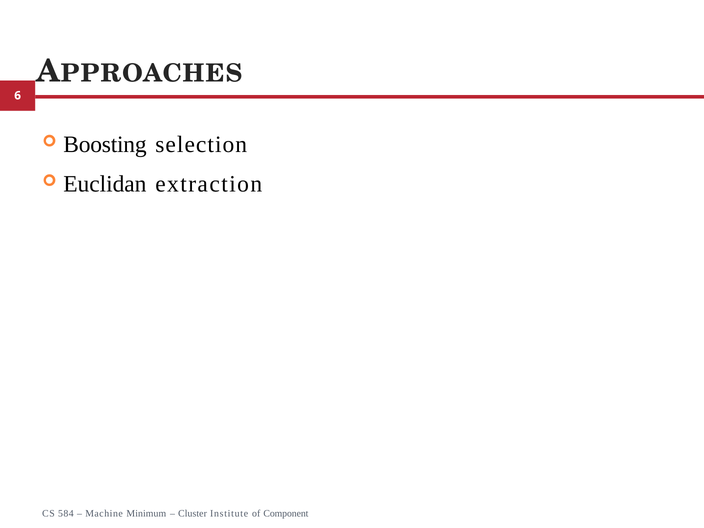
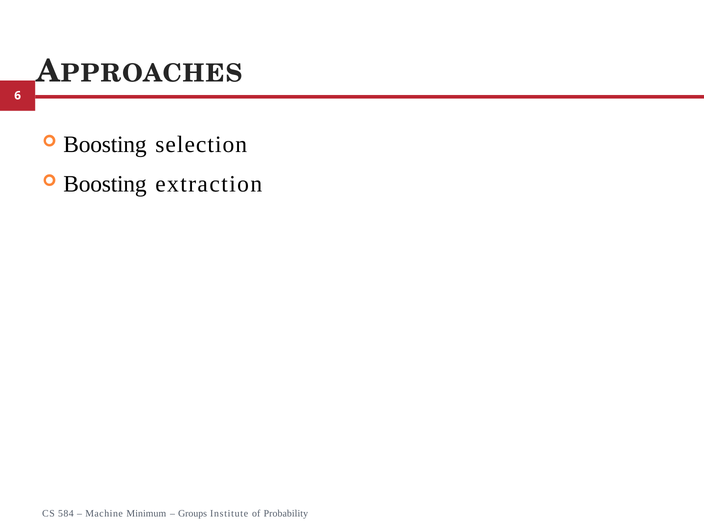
Euclidan at (105, 184): Euclidan -> Boosting
Cluster: Cluster -> Groups
Component: Component -> Probability
